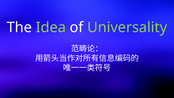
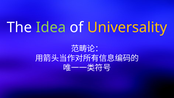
Universality colour: light green -> yellow
